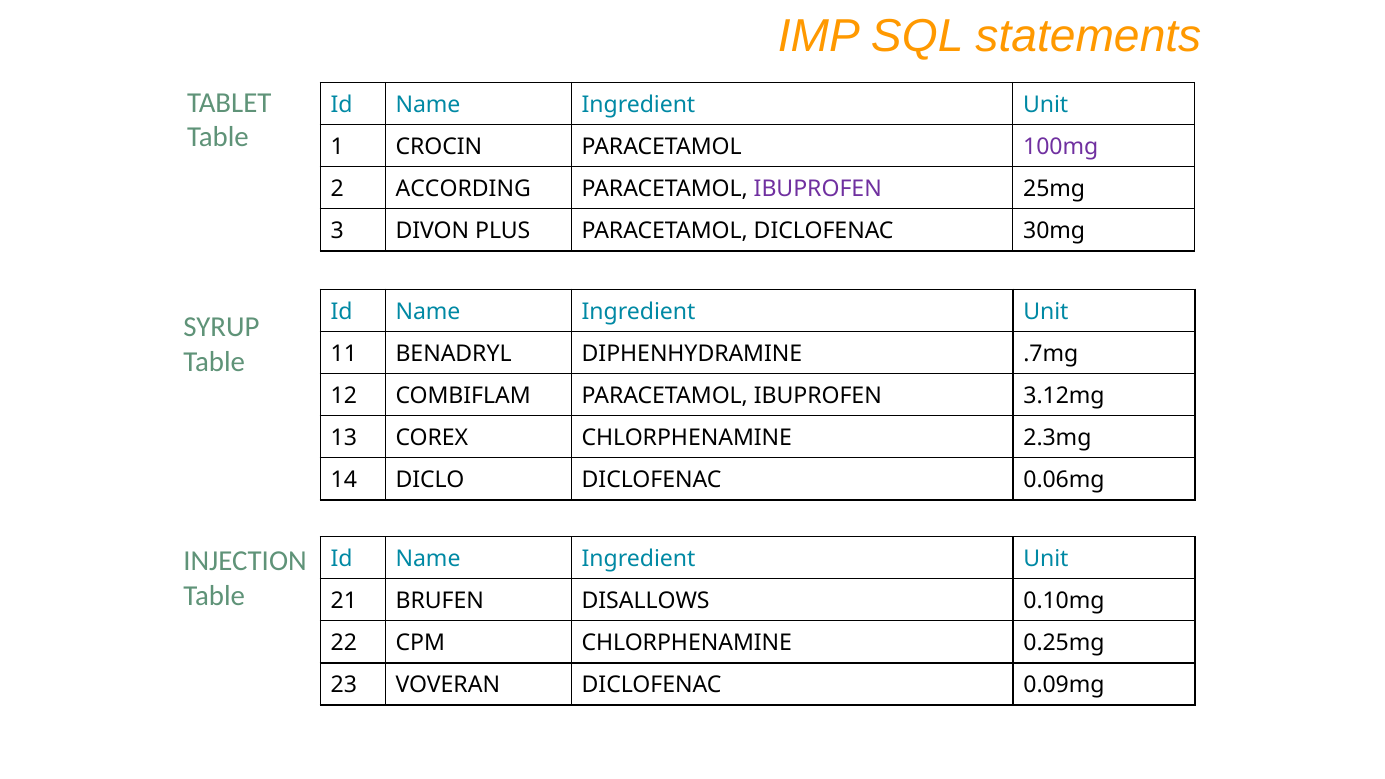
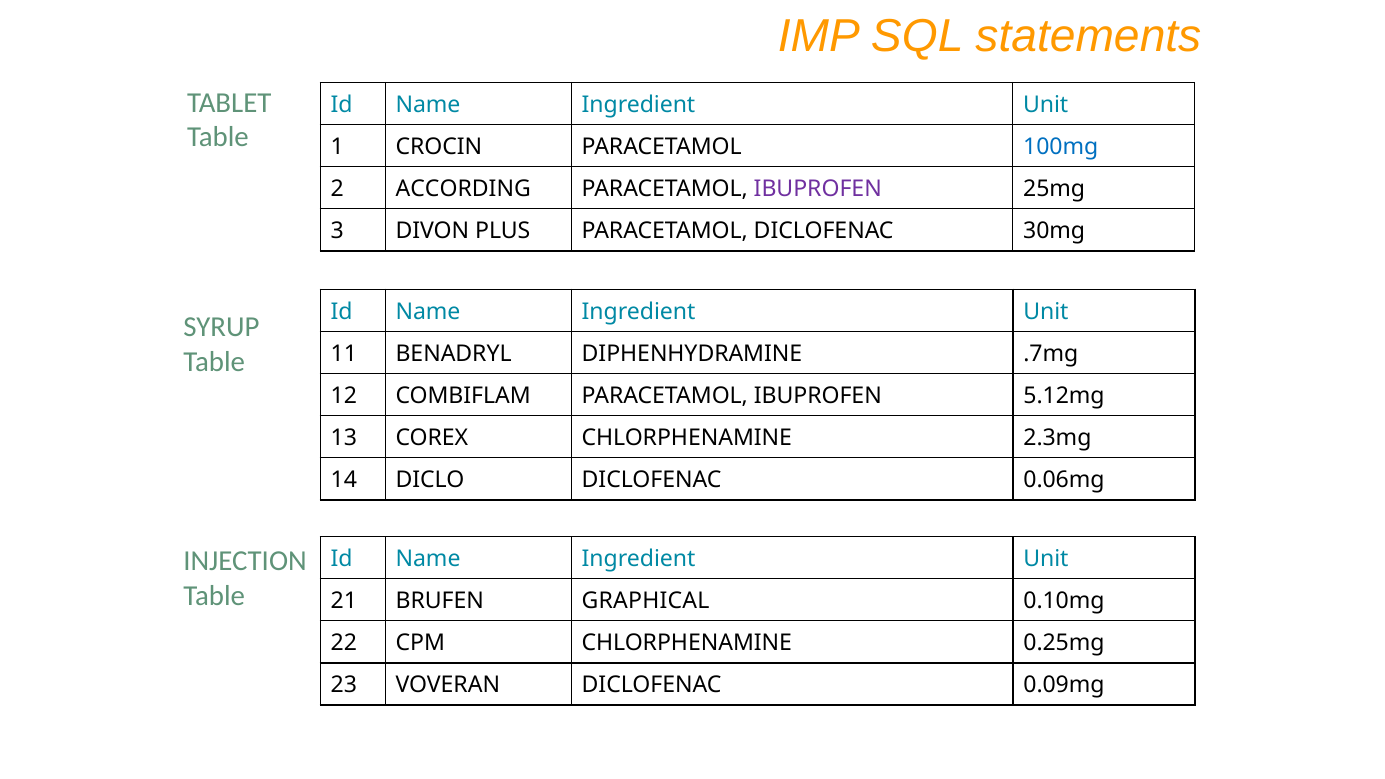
100mg colour: purple -> blue
3.12mg: 3.12mg -> 5.12mg
DISALLOWS: DISALLOWS -> GRAPHICAL
